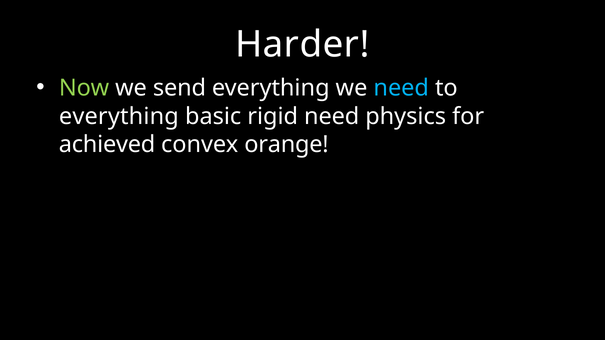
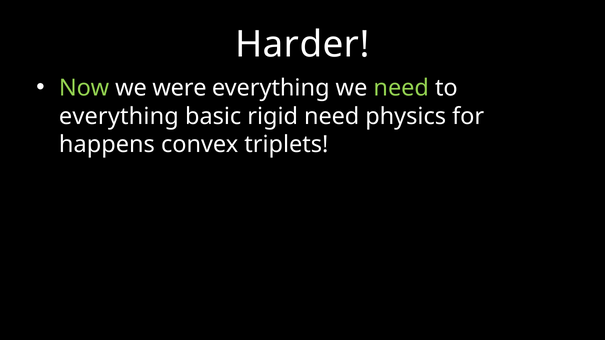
send: send -> were
need at (401, 88) colour: light blue -> light green
achieved: achieved -> happens
orange: orange -> triplets
